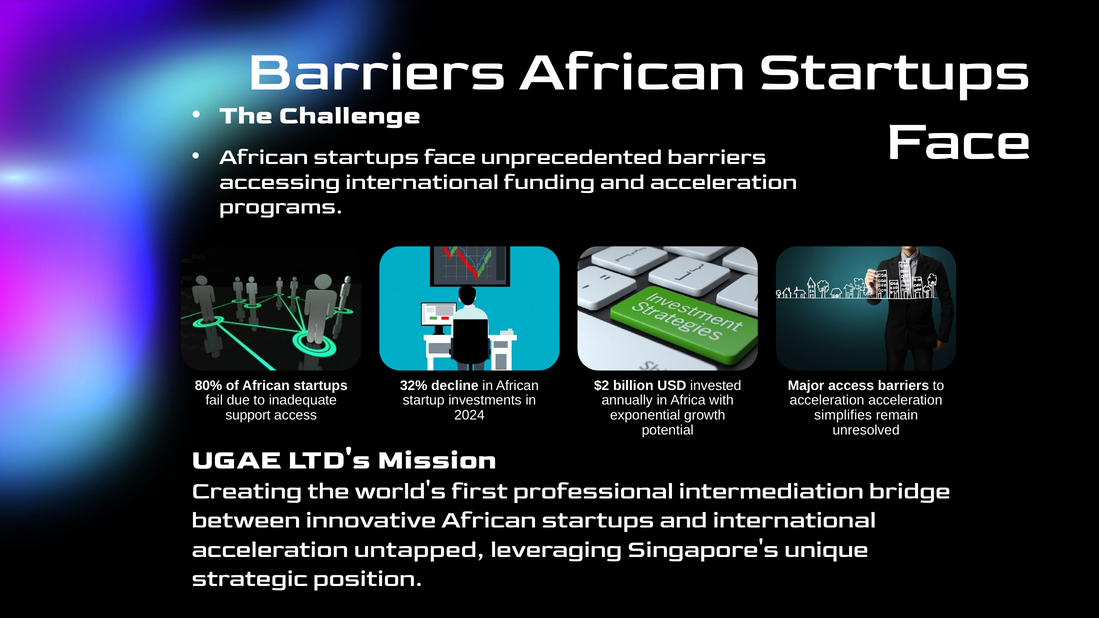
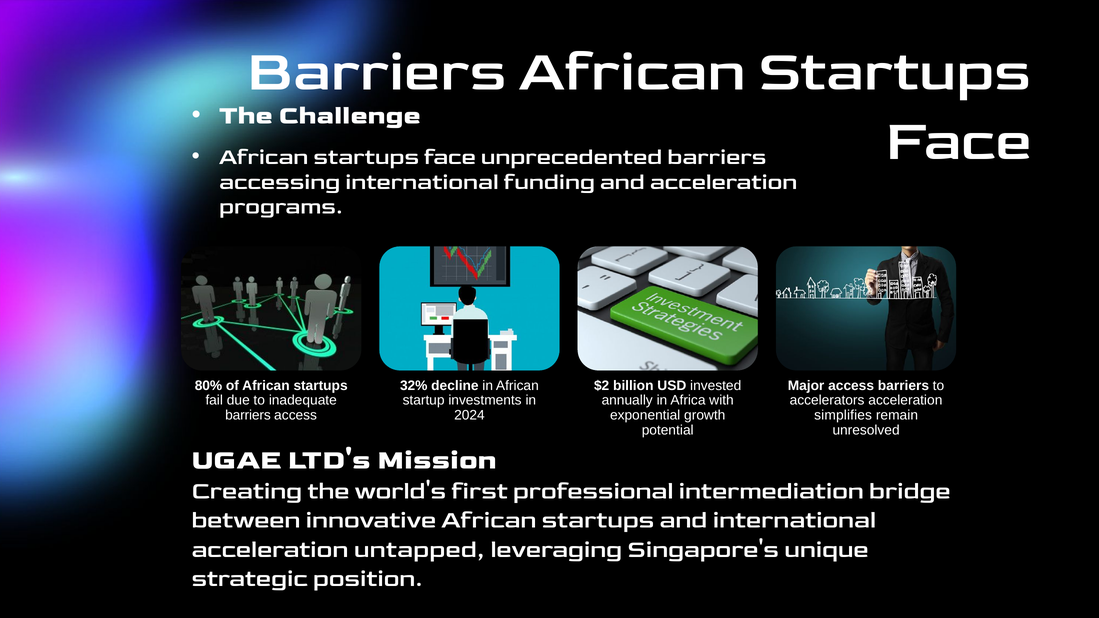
acceleration at (827, 401): acceleration -> accelerators
support at (248, 415): support -> barriers
